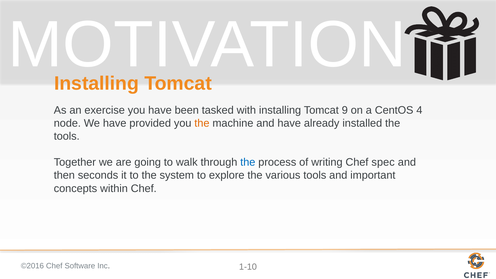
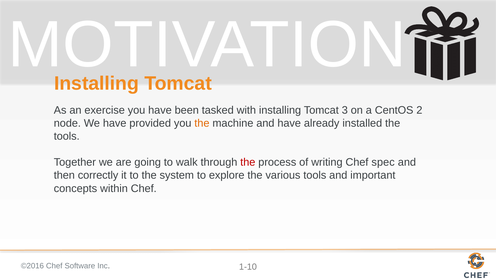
9: 9 -> 3
4: 4 -> 2
the at (248, 162) colour: blue -> red
seconds: seconds -> correctly
